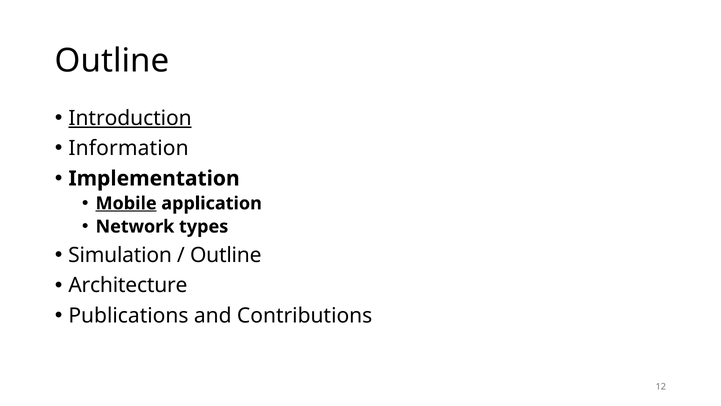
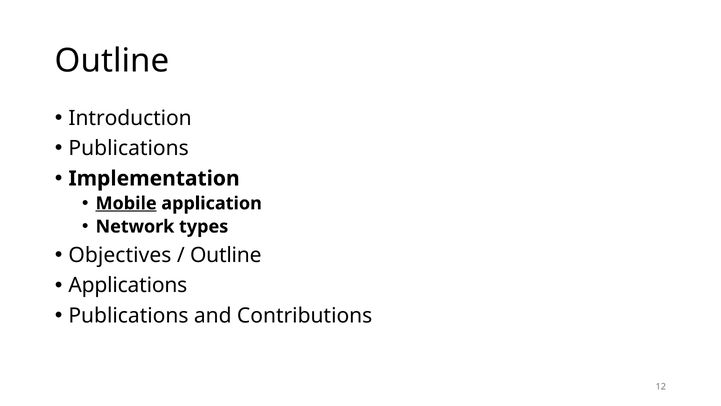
Introduction underline: present -> none
Information at (129, 148): Information -> Publications
Simulation: Simulation -> Objectives
Architecture: Architecture -> Applications
